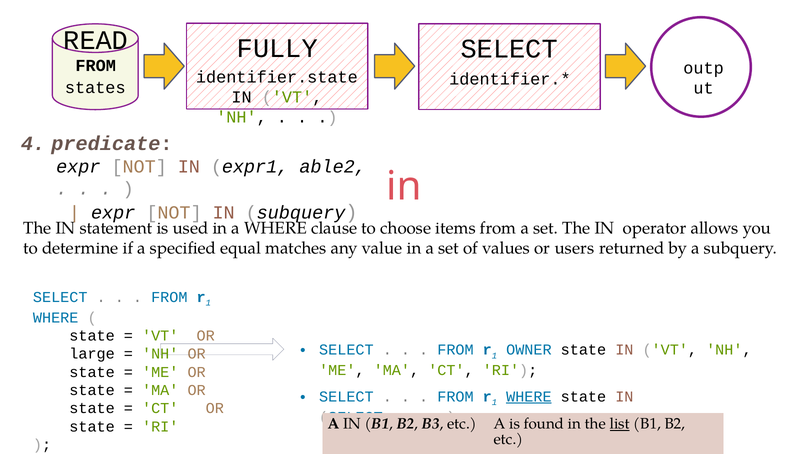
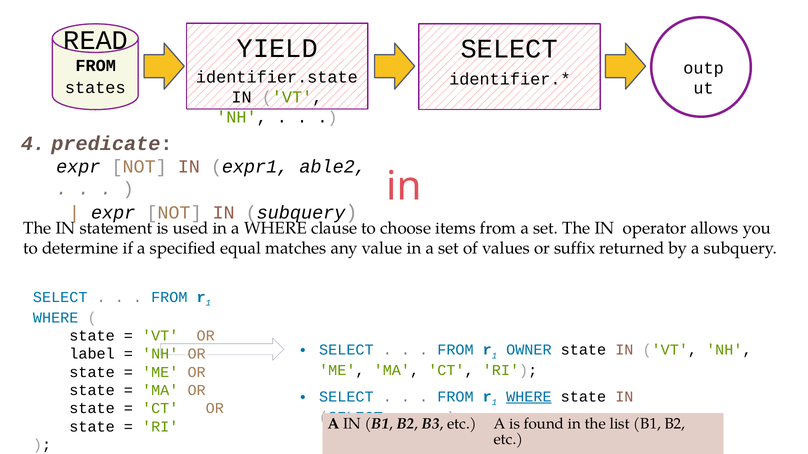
FULLY: FULLY -> YIELD
users: users -> suffix
large: large -> label
list underline: present -> none
